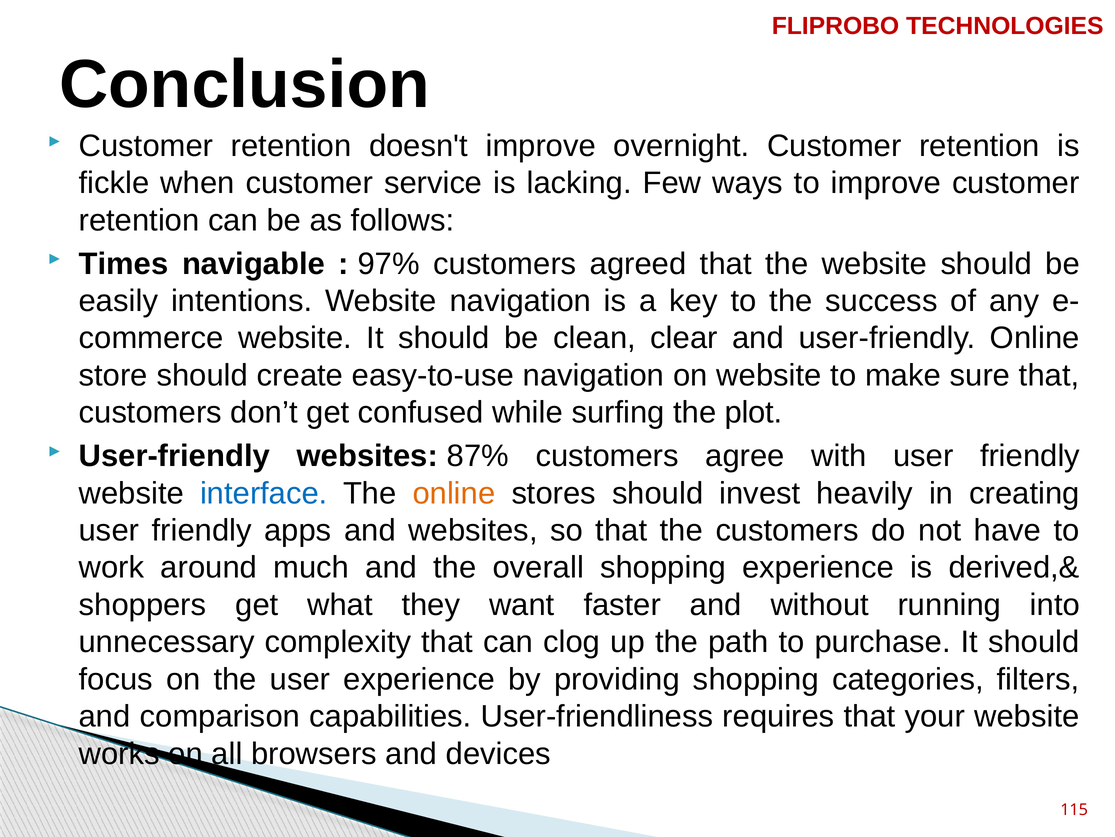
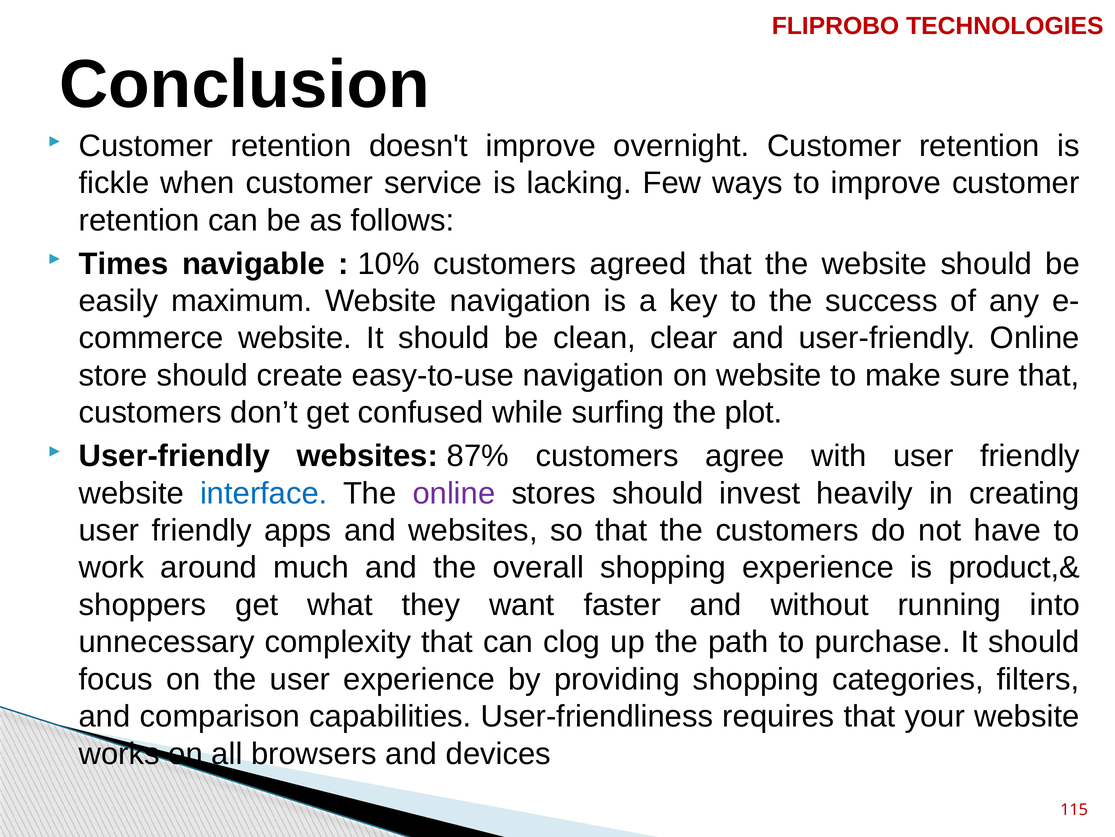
97%: 97% -> 10%
intentions: intentions -> maximum
online at (454, 493) colour: orange -> purple
derived,&: derived,& -> product,&
